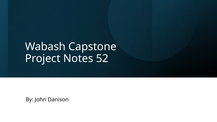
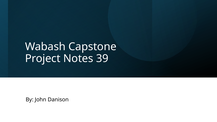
52: 52 -> 39
